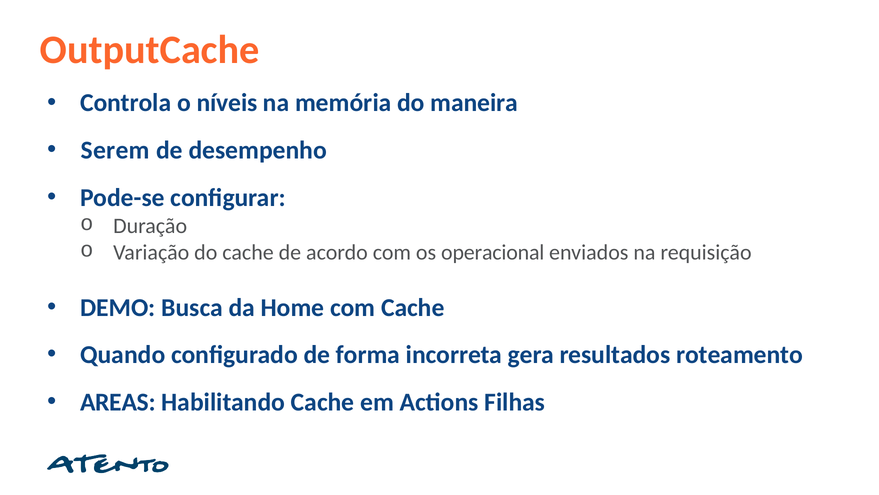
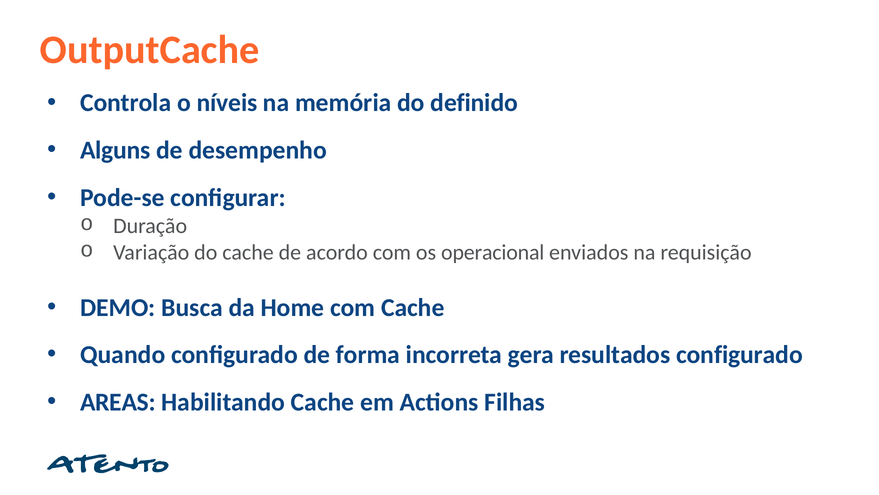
maneira: maneira -> definido
Serem: Serem -> Alguns
resultados roteamento: roteamento -> configurado
